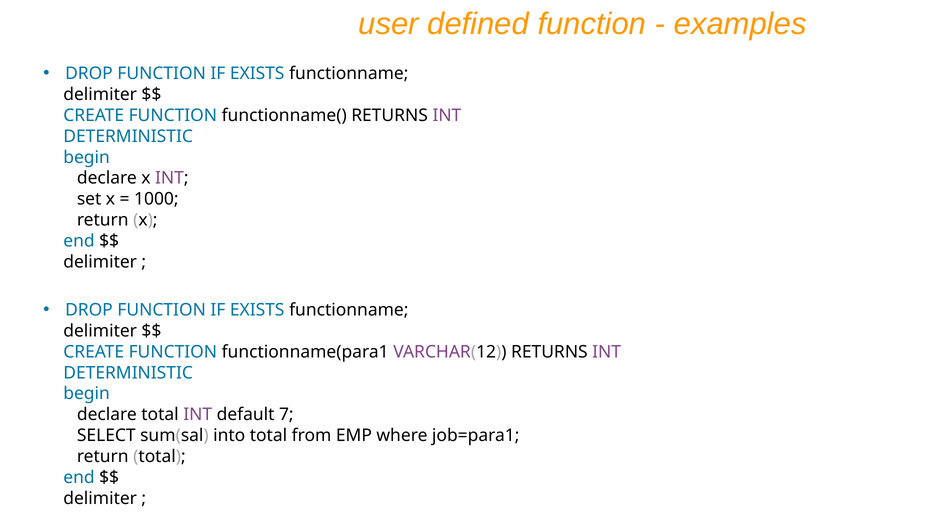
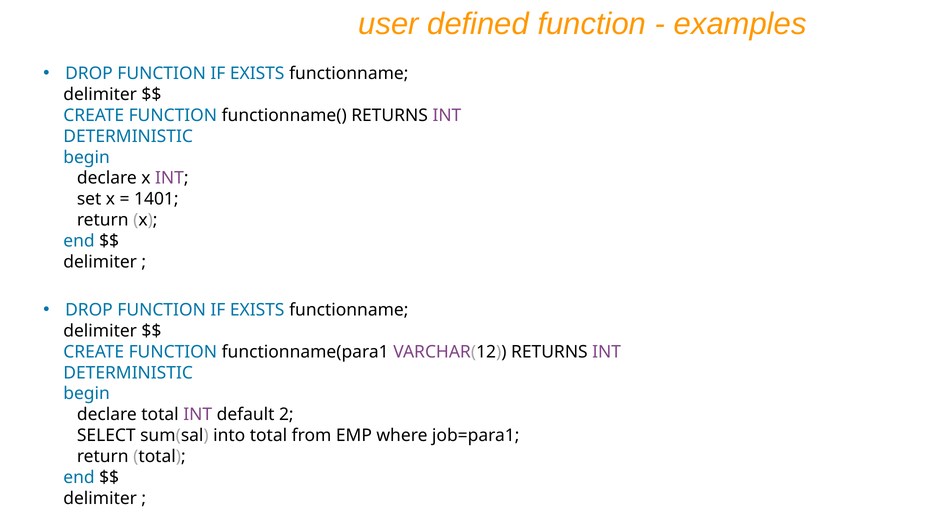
1000: 1000 -> 1401
7: 7 -> 2
